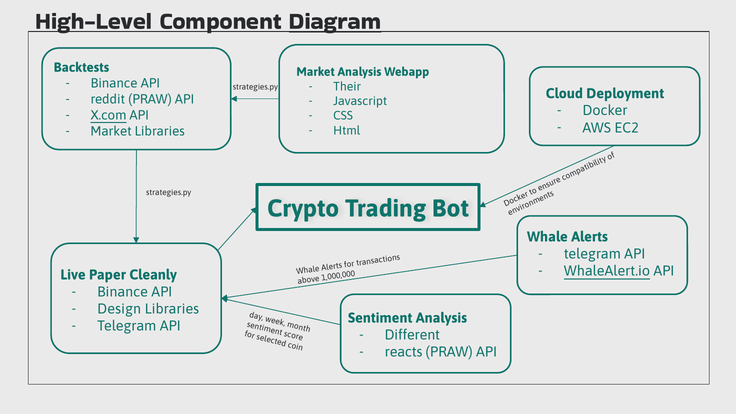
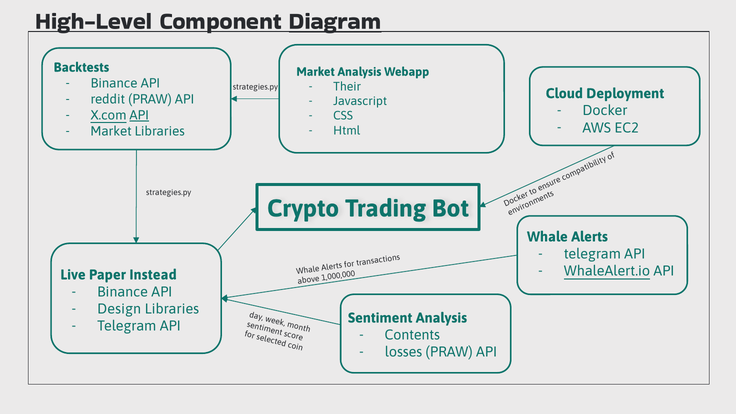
API at (139, 115) underline: none -> present
Cleanly: Cleanly -> Instead
Different: Different -> Contents
reacts: reacts -> losses
